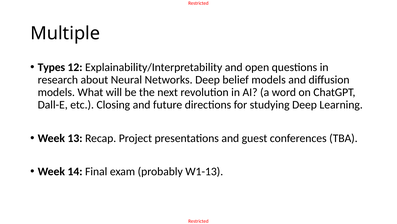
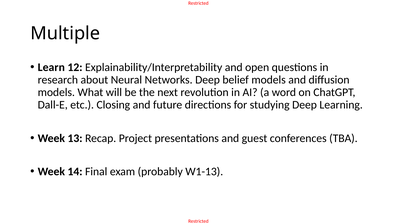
Types: Types -> Learn
